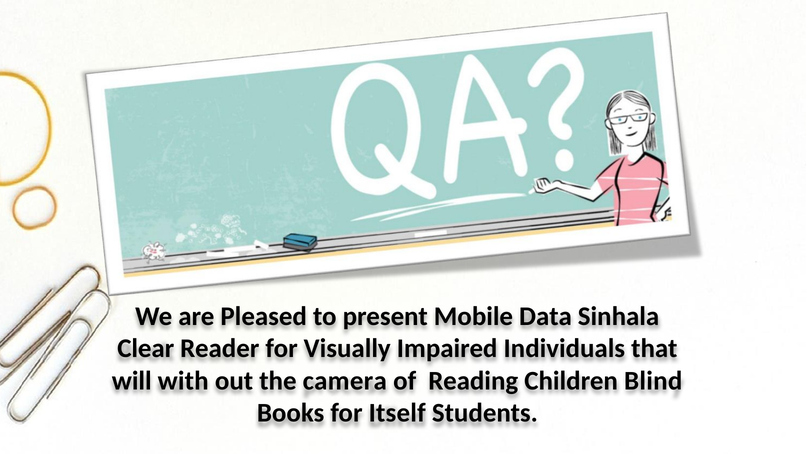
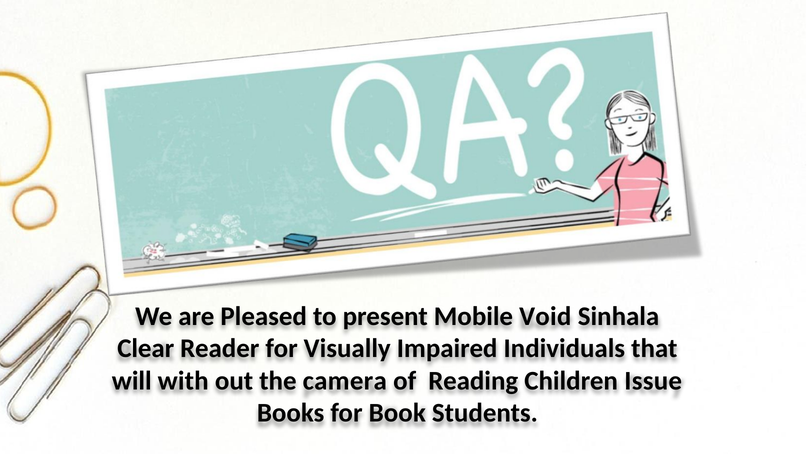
Data: Data -> Void
Blind: Blind -> Issue
Itself: Itself -> Book
